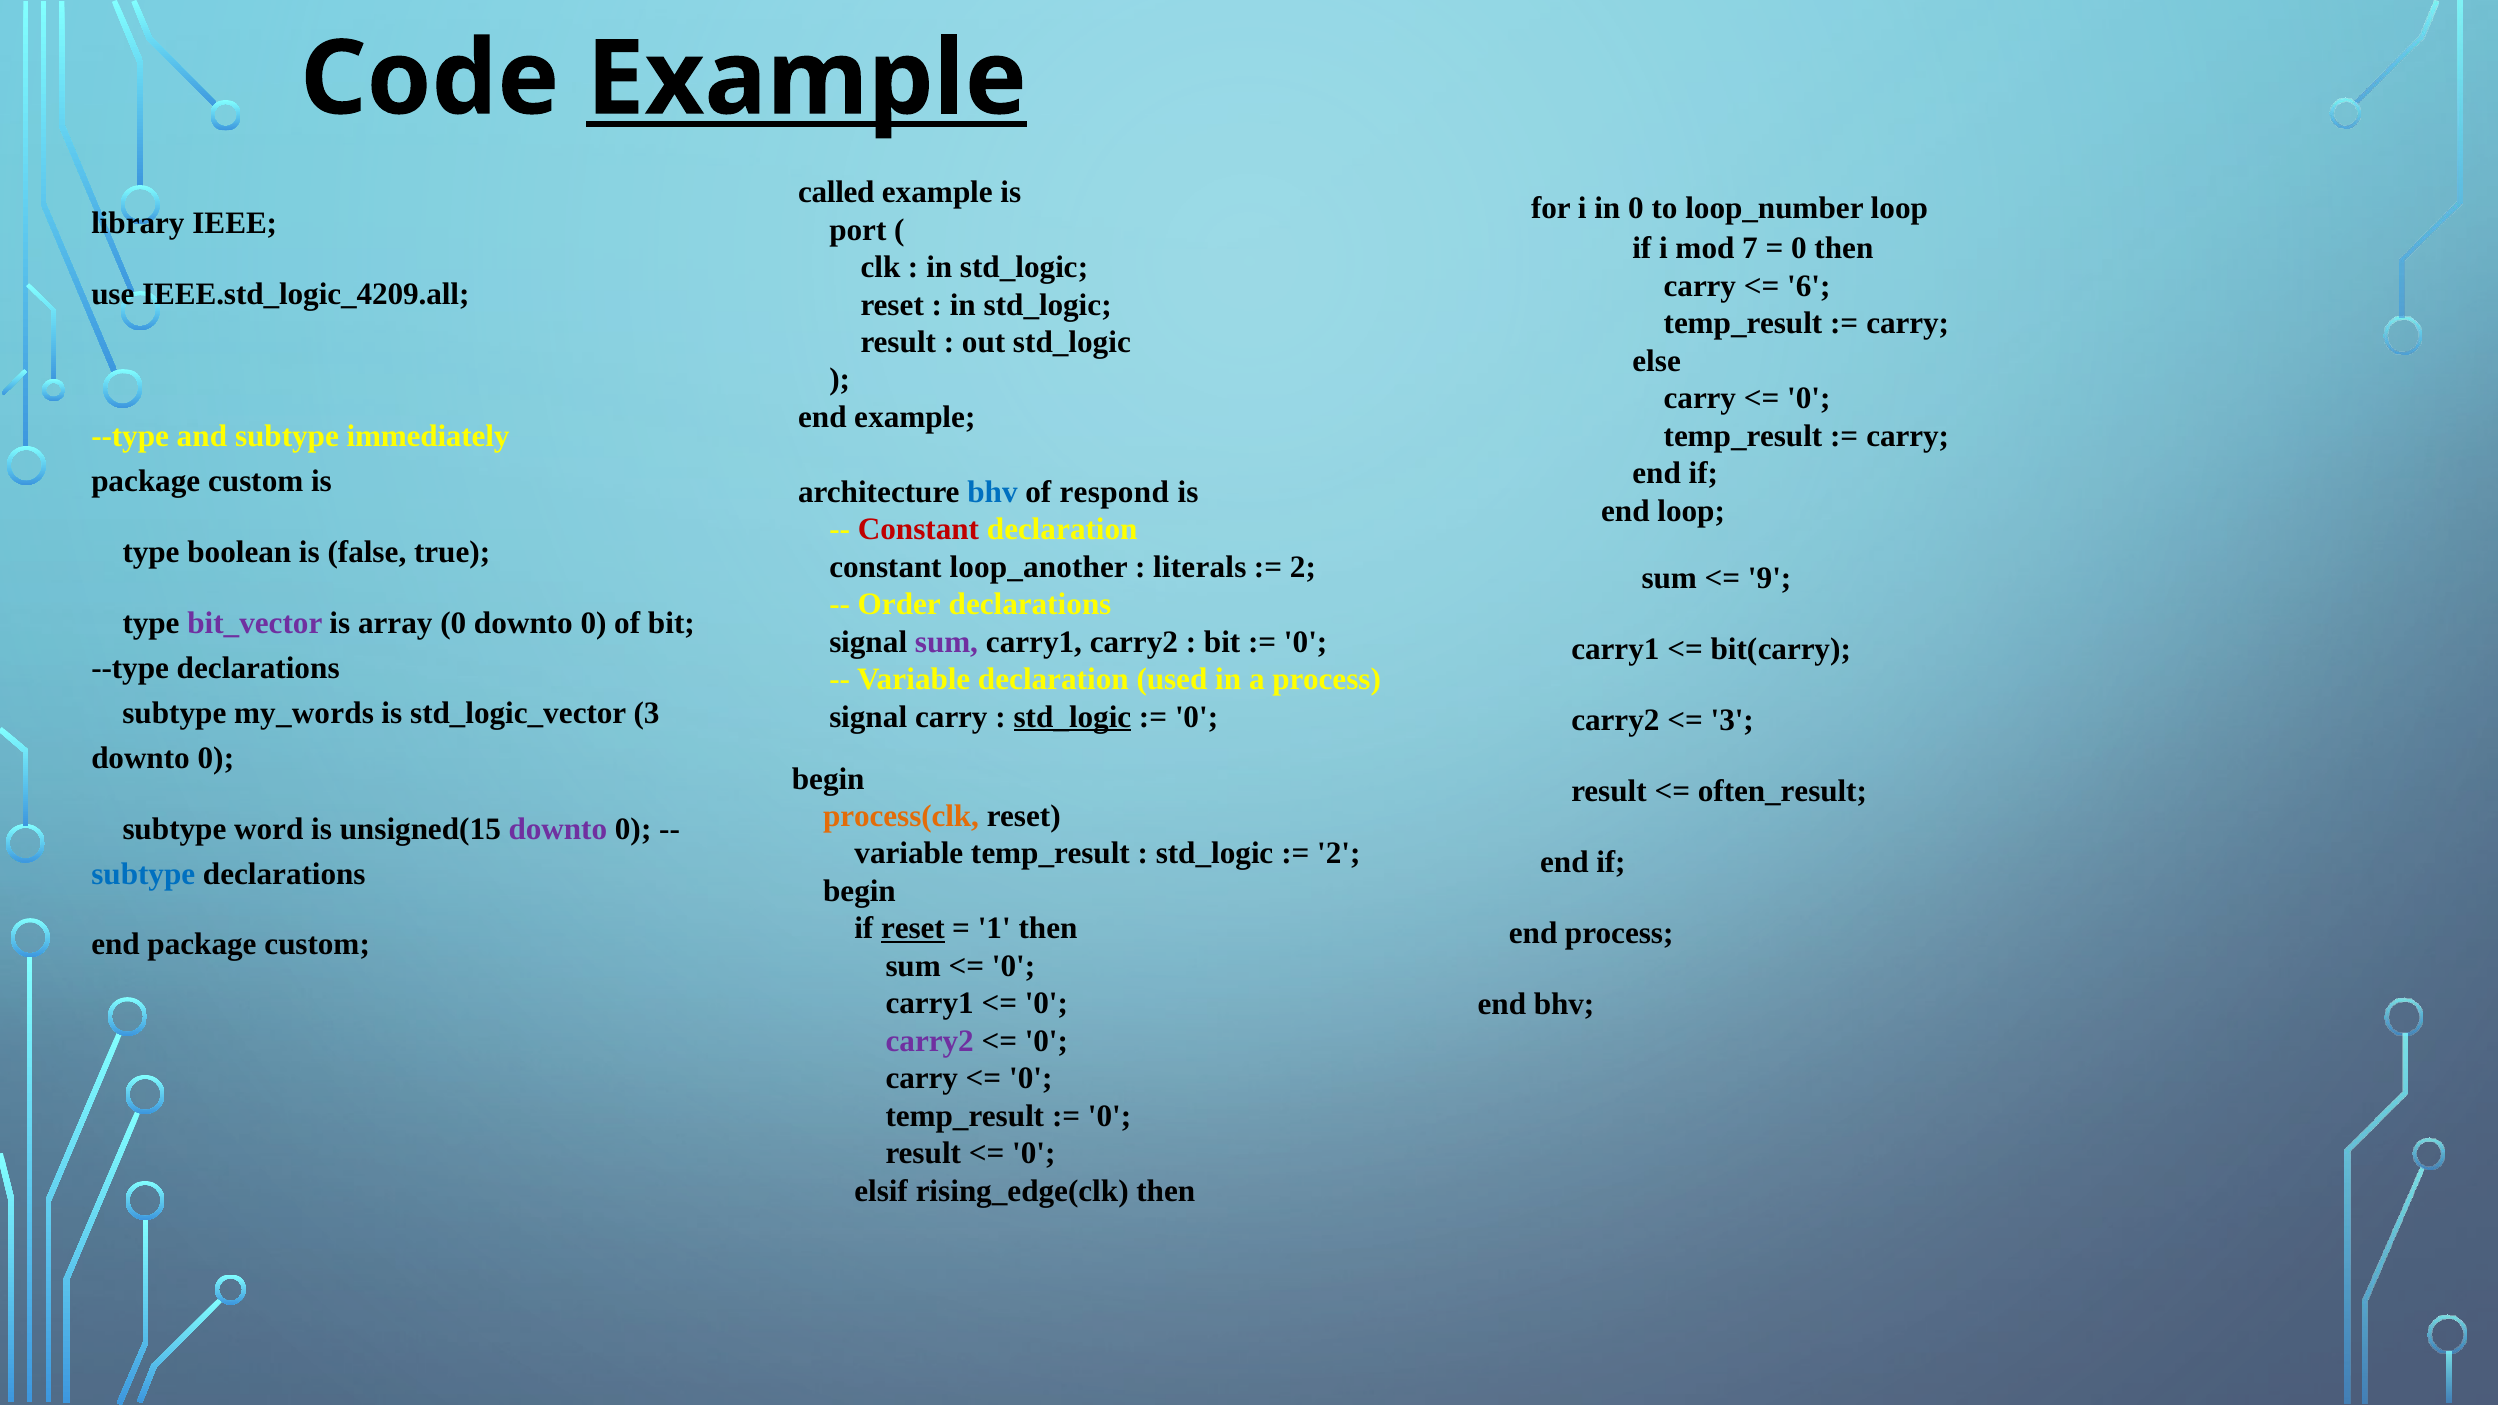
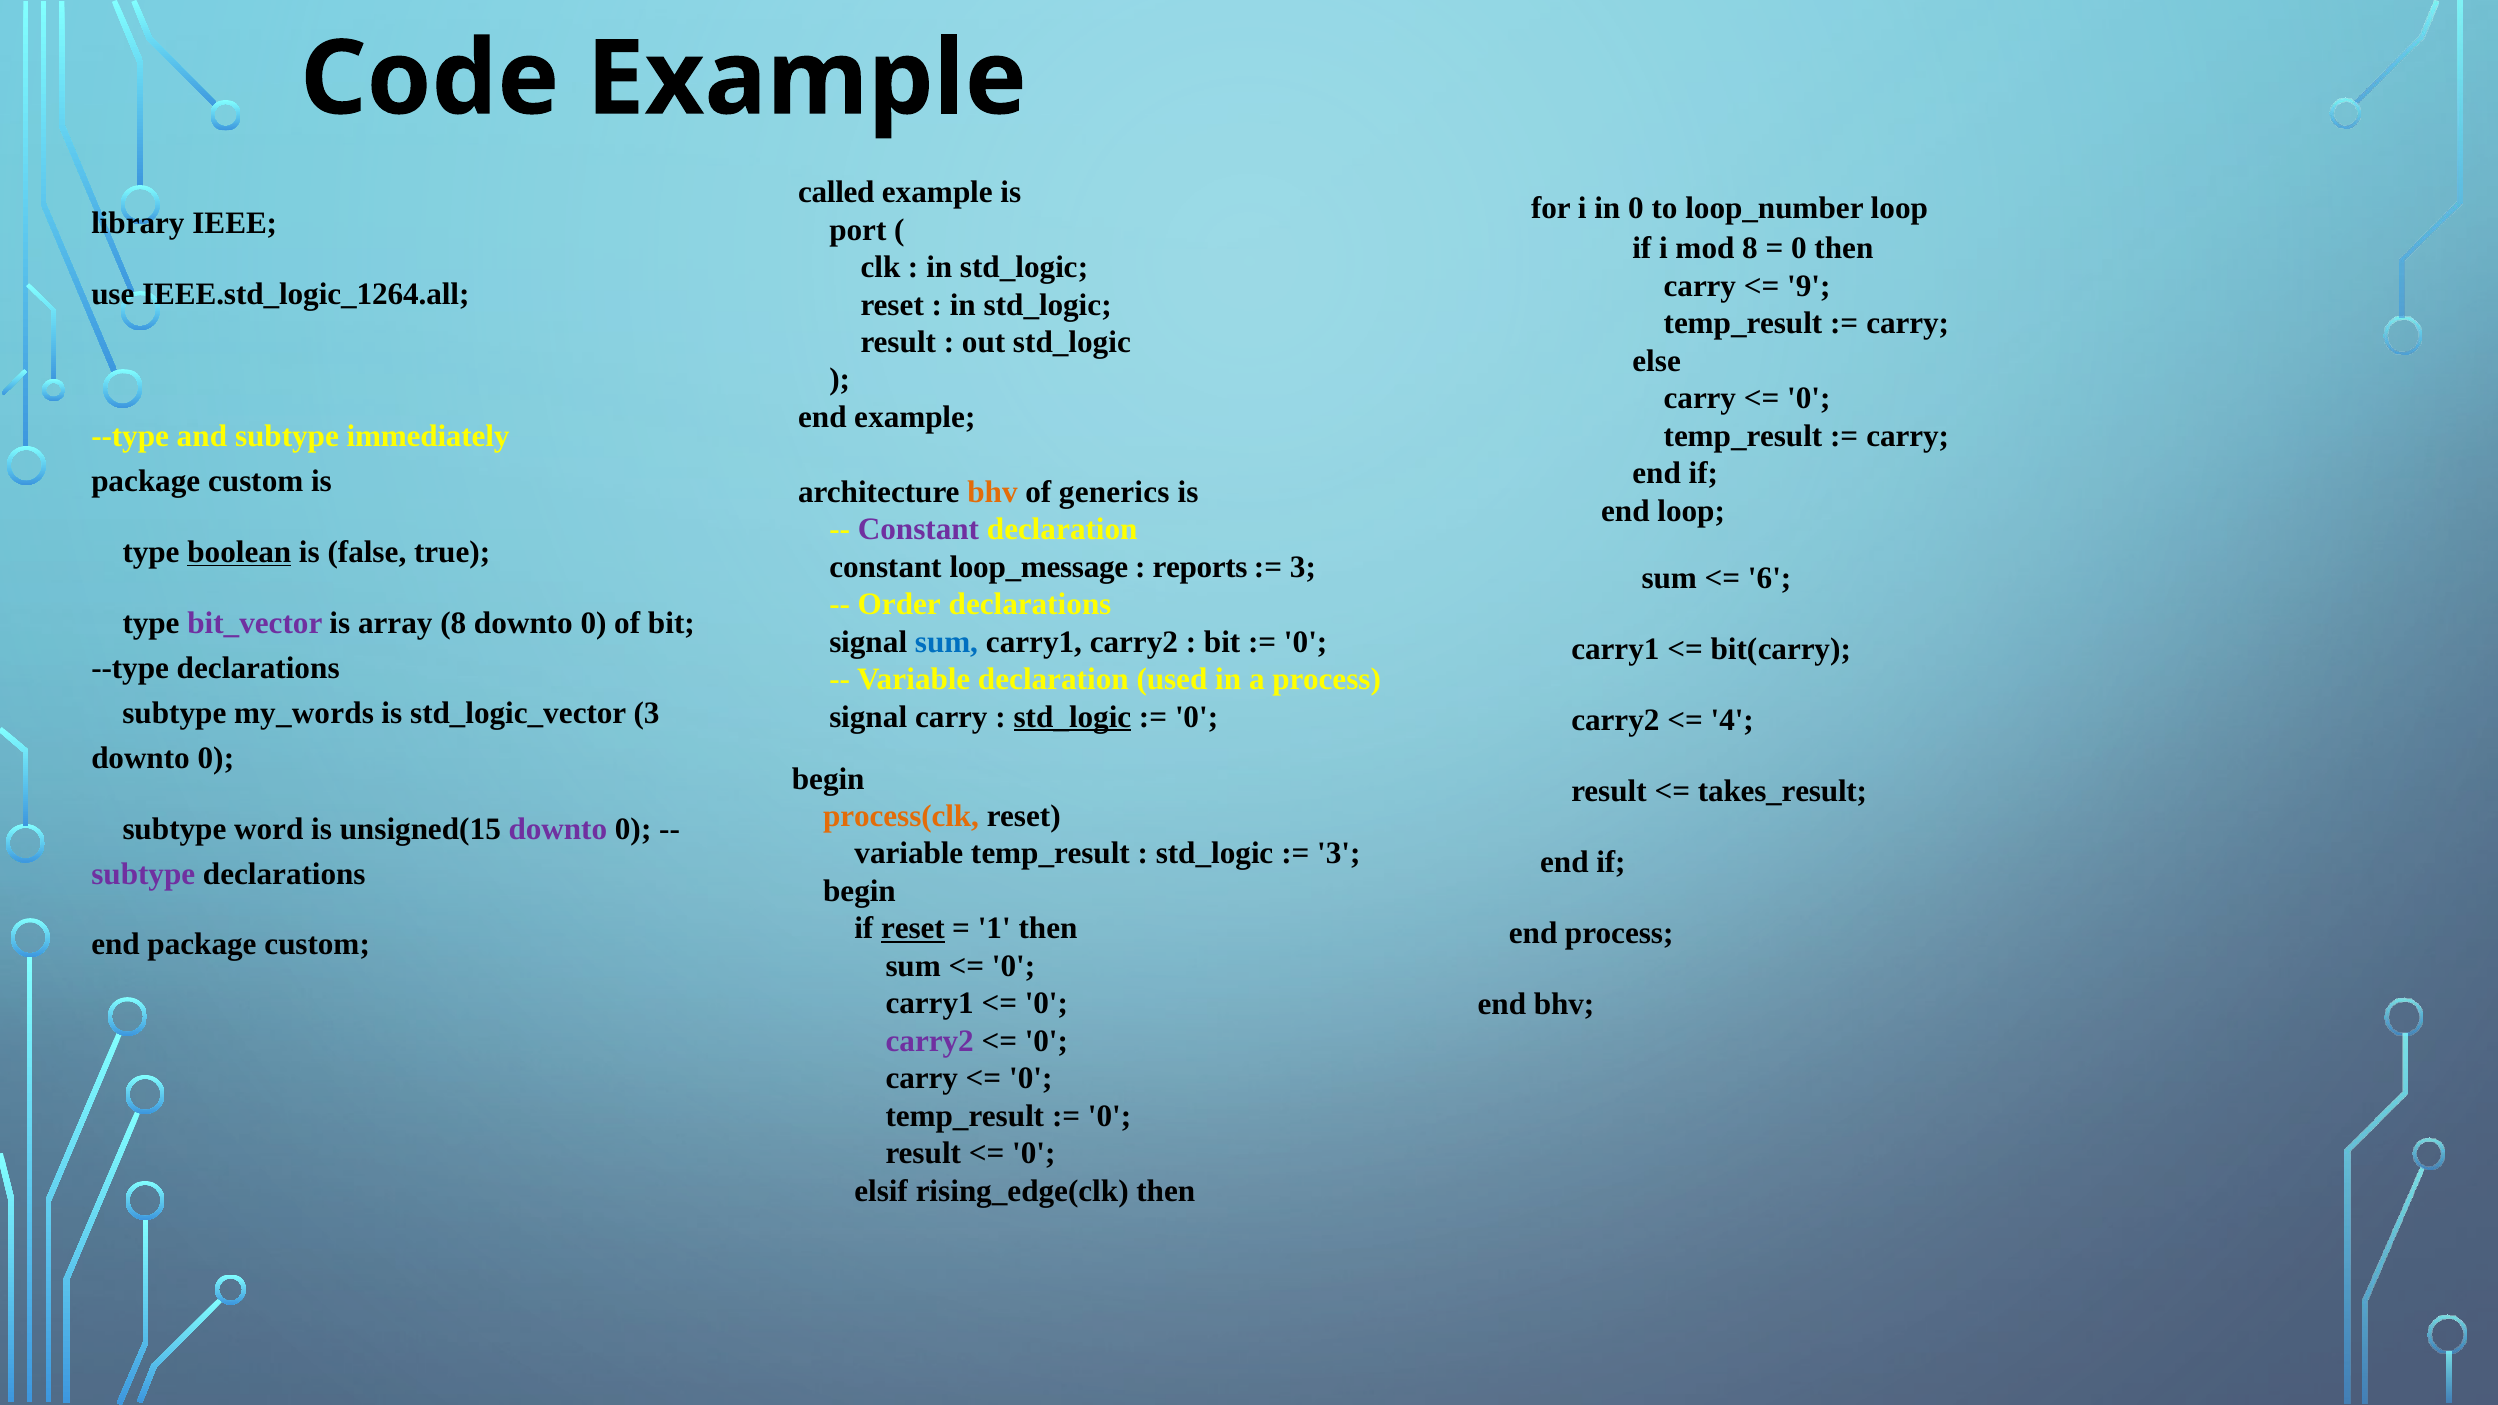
Example at (807, 79) underline: present -> none
mod 7: 7 -> 8
6: 6 -> 9
IEEE.std_logic_4209.all: IEEE.std_logic_4209.all -> IEEE.std_logic_1264.all
bhv at (993, 492) colour: blue -> orange
respond: respond -> generics
Constant at (918, 530) colour: red -> purple
boolean underline: none -> present
loop_another: loop_another -> loop_message
literals: literals -> reports
2 at (1303, 567): 2 -> 3
9: 9 -> 6
array 0: 0 -> 8
sum at (947, 642) colour: purple -> blue
3 at (1732, 720): 3 -> 4
often_result: often_result -> takes_result
2 at (1339, 854): 2 -> 3
subtype at (143, 874) colour: blue -> purple
